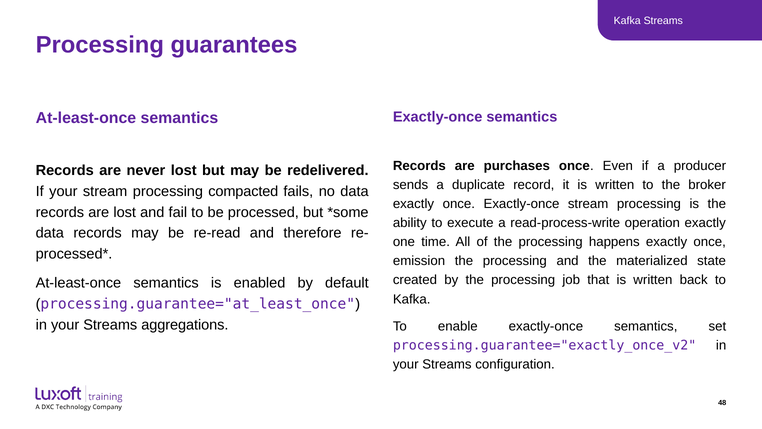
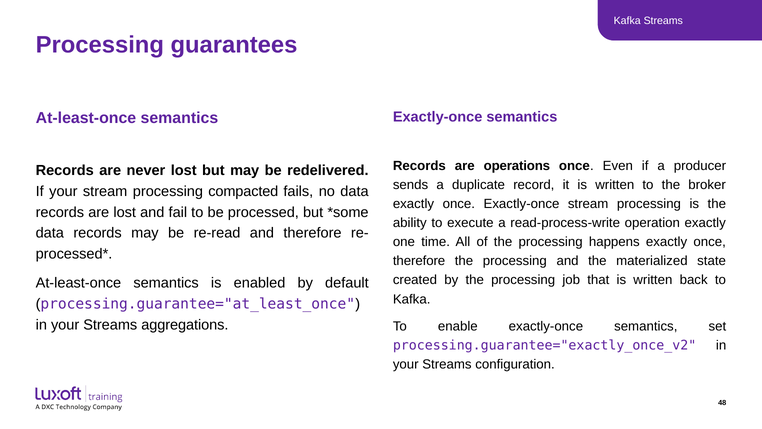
purchases: purchases -> operations
emission at (419, 261): emission -> therefore
